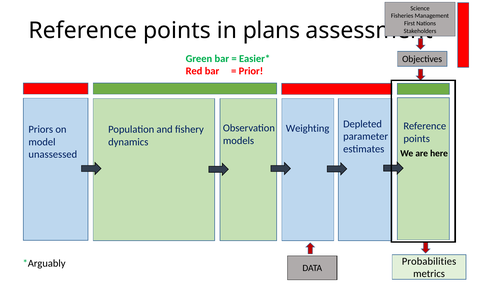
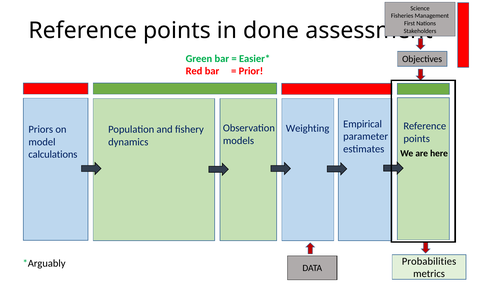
plans: plans -> done
Depleted: Depleted -> Empirical
unassessed: unassessed -> calculations
